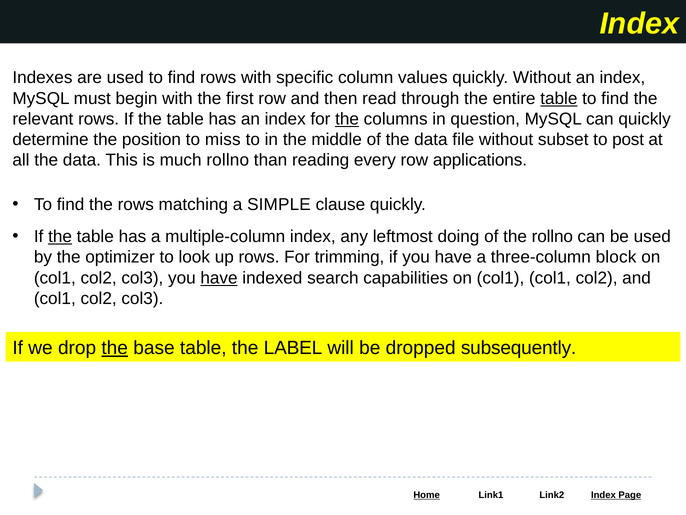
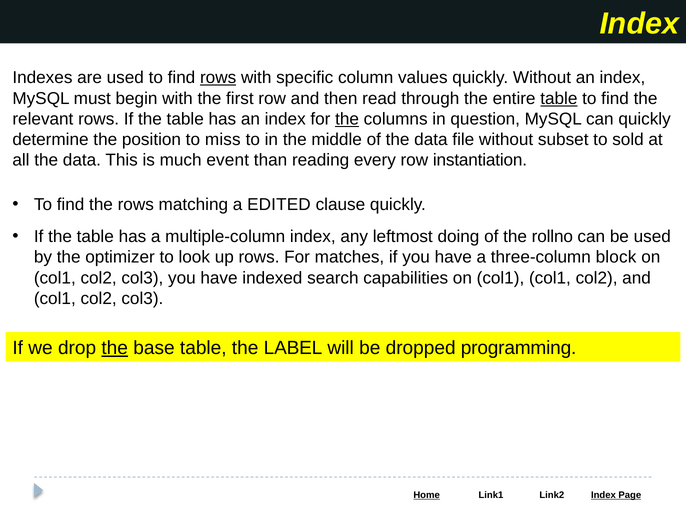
rows at (218, 78) underline: none -> present
post: post -> sold
much rollno: rollno -> event
applications: applications -> instantiation
SIMPLE: SIMPLE -> EDITED
the at (60, 236) underline: present -> none
trimming: trimming -> matches
have at (219, 278) underline: present -> none
subsequently: subsequently -> programming
